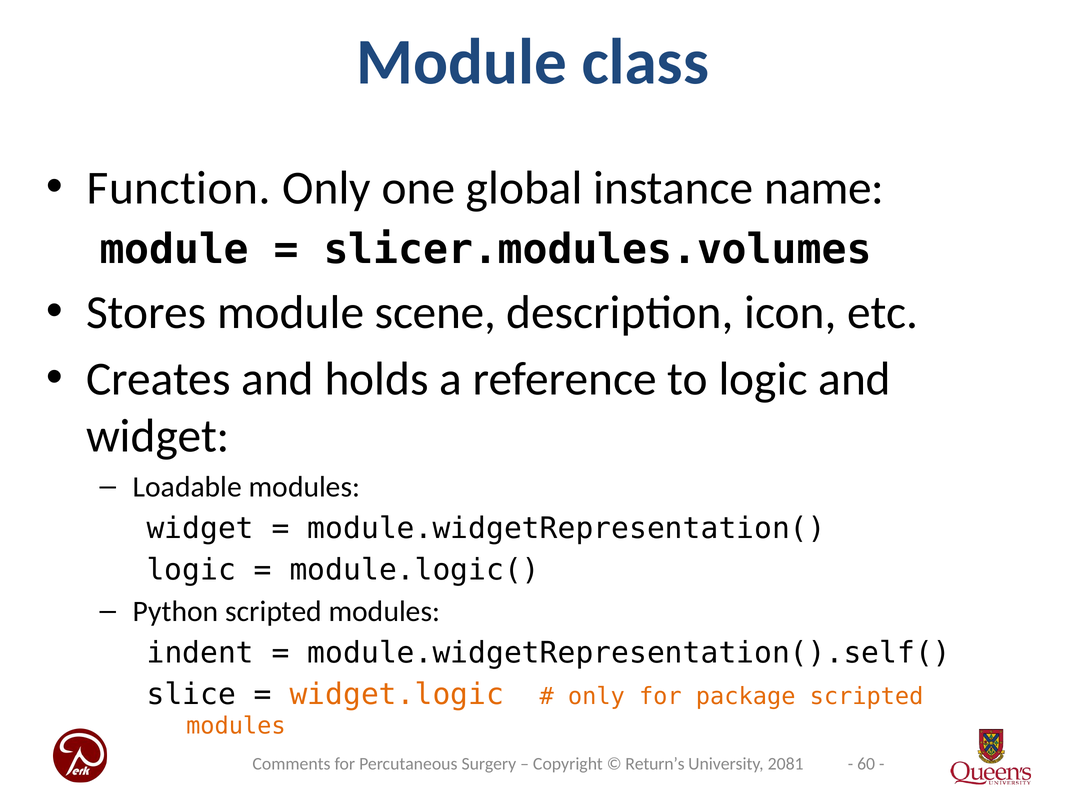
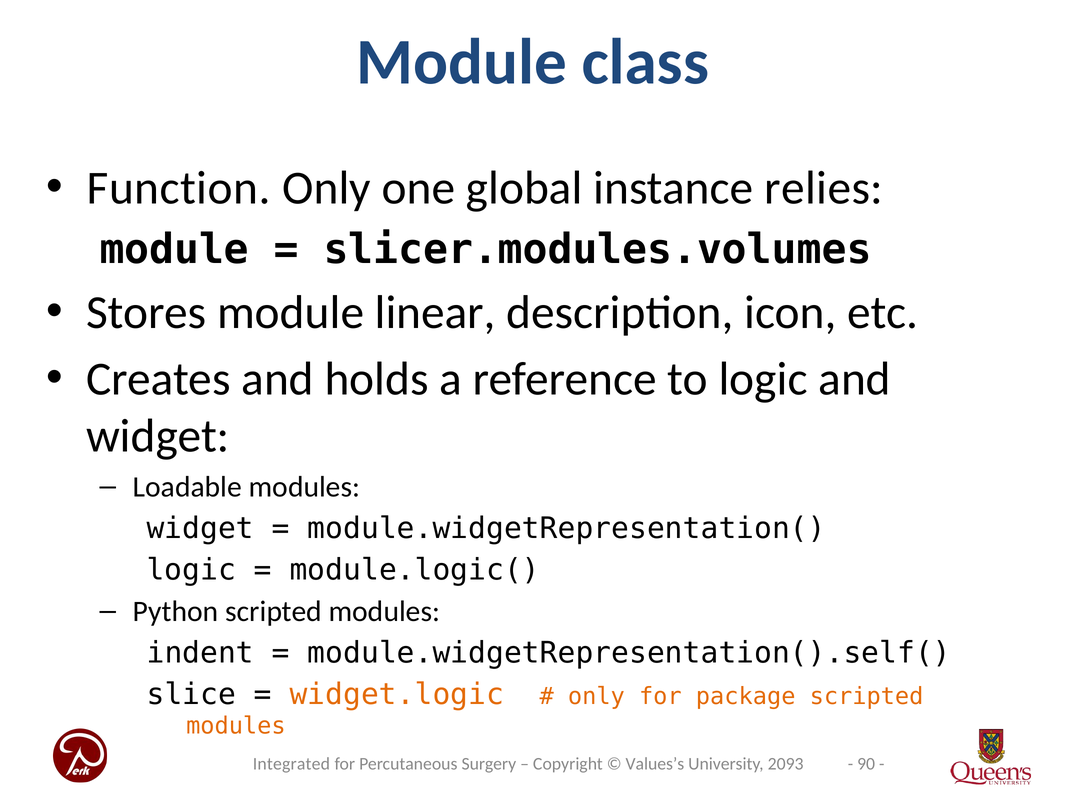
name: name -> relies
scene: scene -> linear
60: 60 -> 90
Comments: Comments -> Integrated
Return’s: Return’s -> Values’s
2081: 2081 -> 2093
